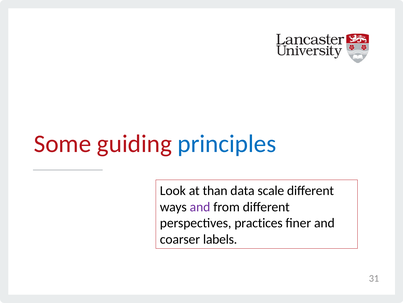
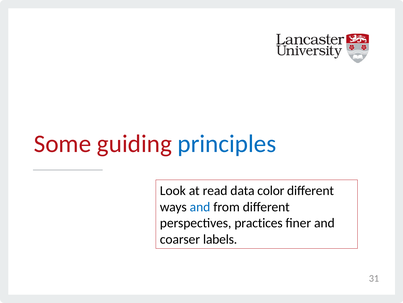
than: than -> read
scale: scale -> color
and at (200, 207) colour: purple -> blue
